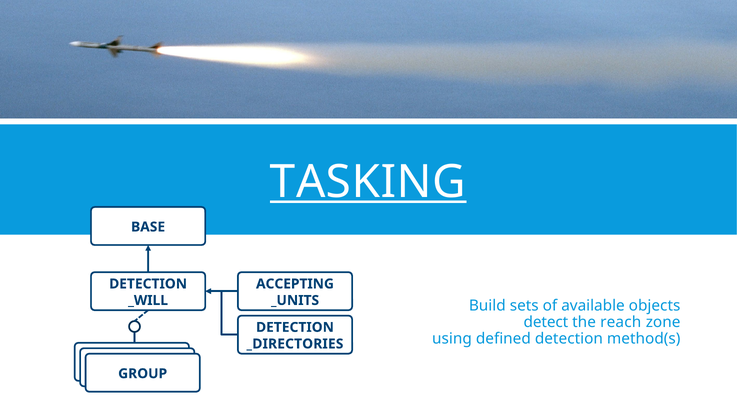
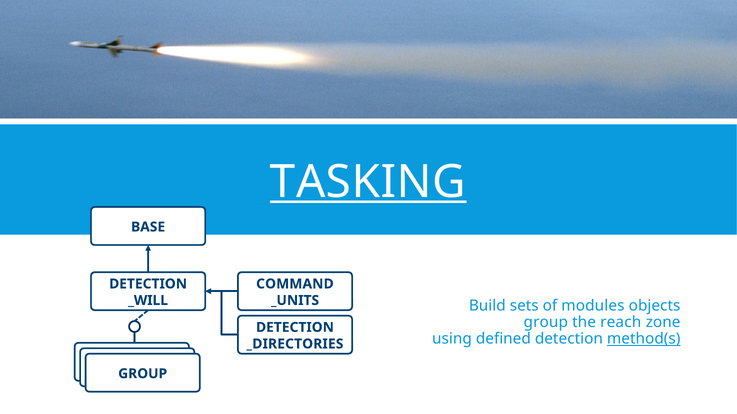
ACCEPTING: ACCEPTING -> COMMAND
available: available -> modules
detect at (546, 323): detect -> group
method(s underline: none -> present
